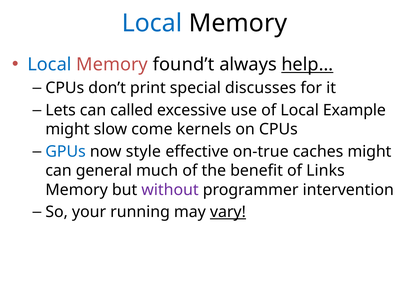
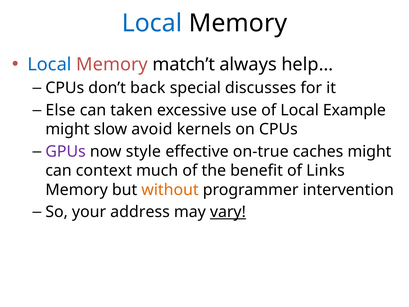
found’t: found’t -> match’t
help… underline: present -> none
print: print -> back
Lets: Lets -> Else
called: called -> taken
come: come -> avoid
GPUs colour: blue -> purple
general: general -> context
without colour: purple -> orange
running: running -> address
